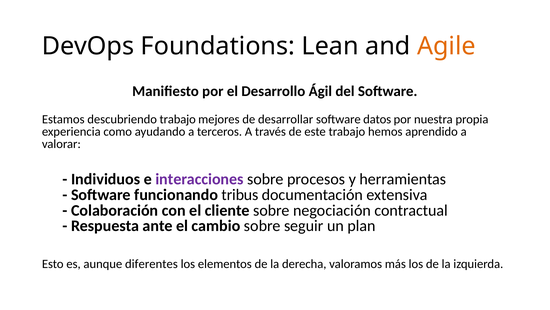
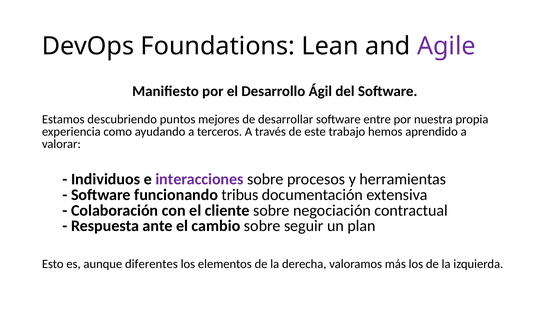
Agile colour: orange -> purple
descubriendo trabajo: trabajo -> puntos
datos: datos -> entre
